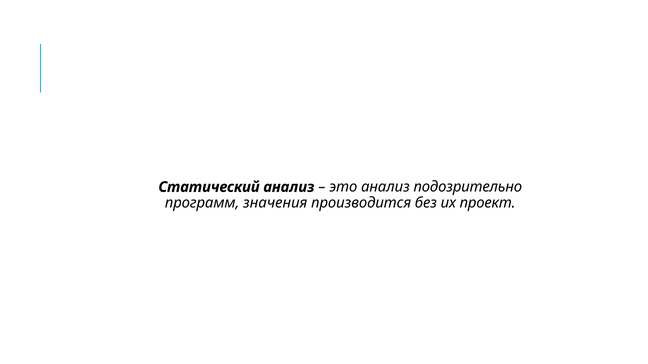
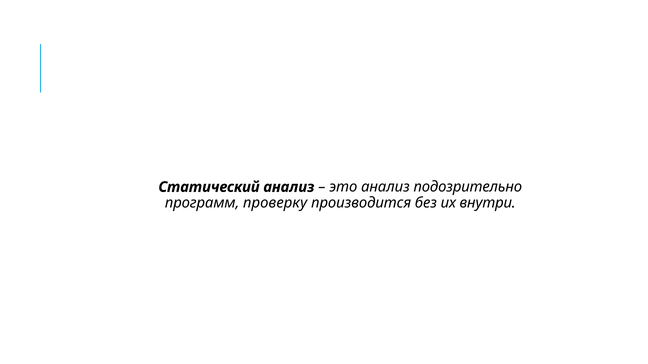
значения: значения -> проверку
проект: проект -> внутри
